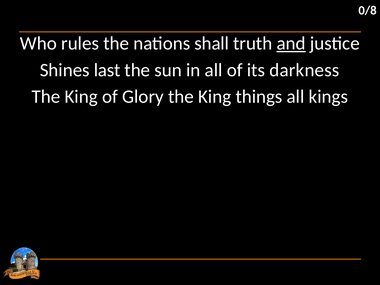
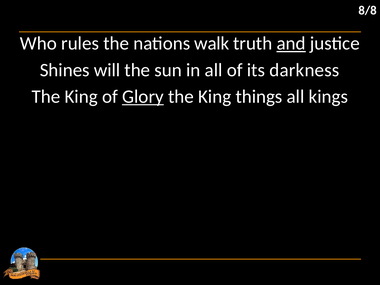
0/8: 0/8 -> 8/8
shall: shall -> walk
last: last -> will
Glory underline: none -> present
